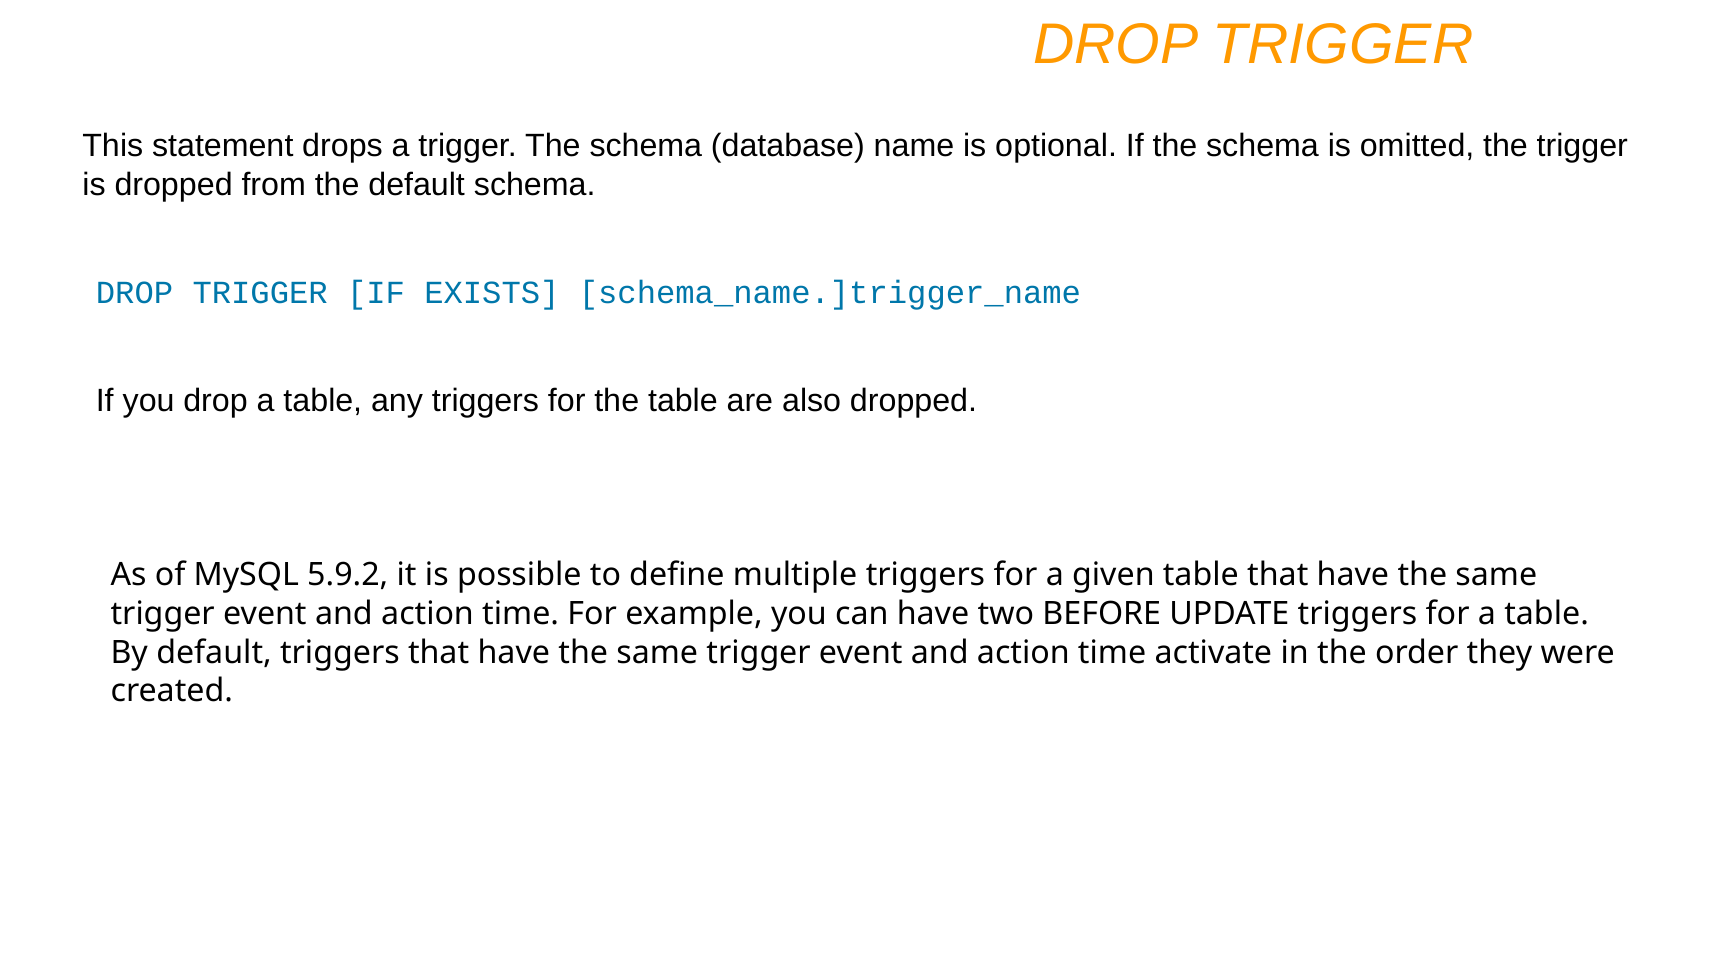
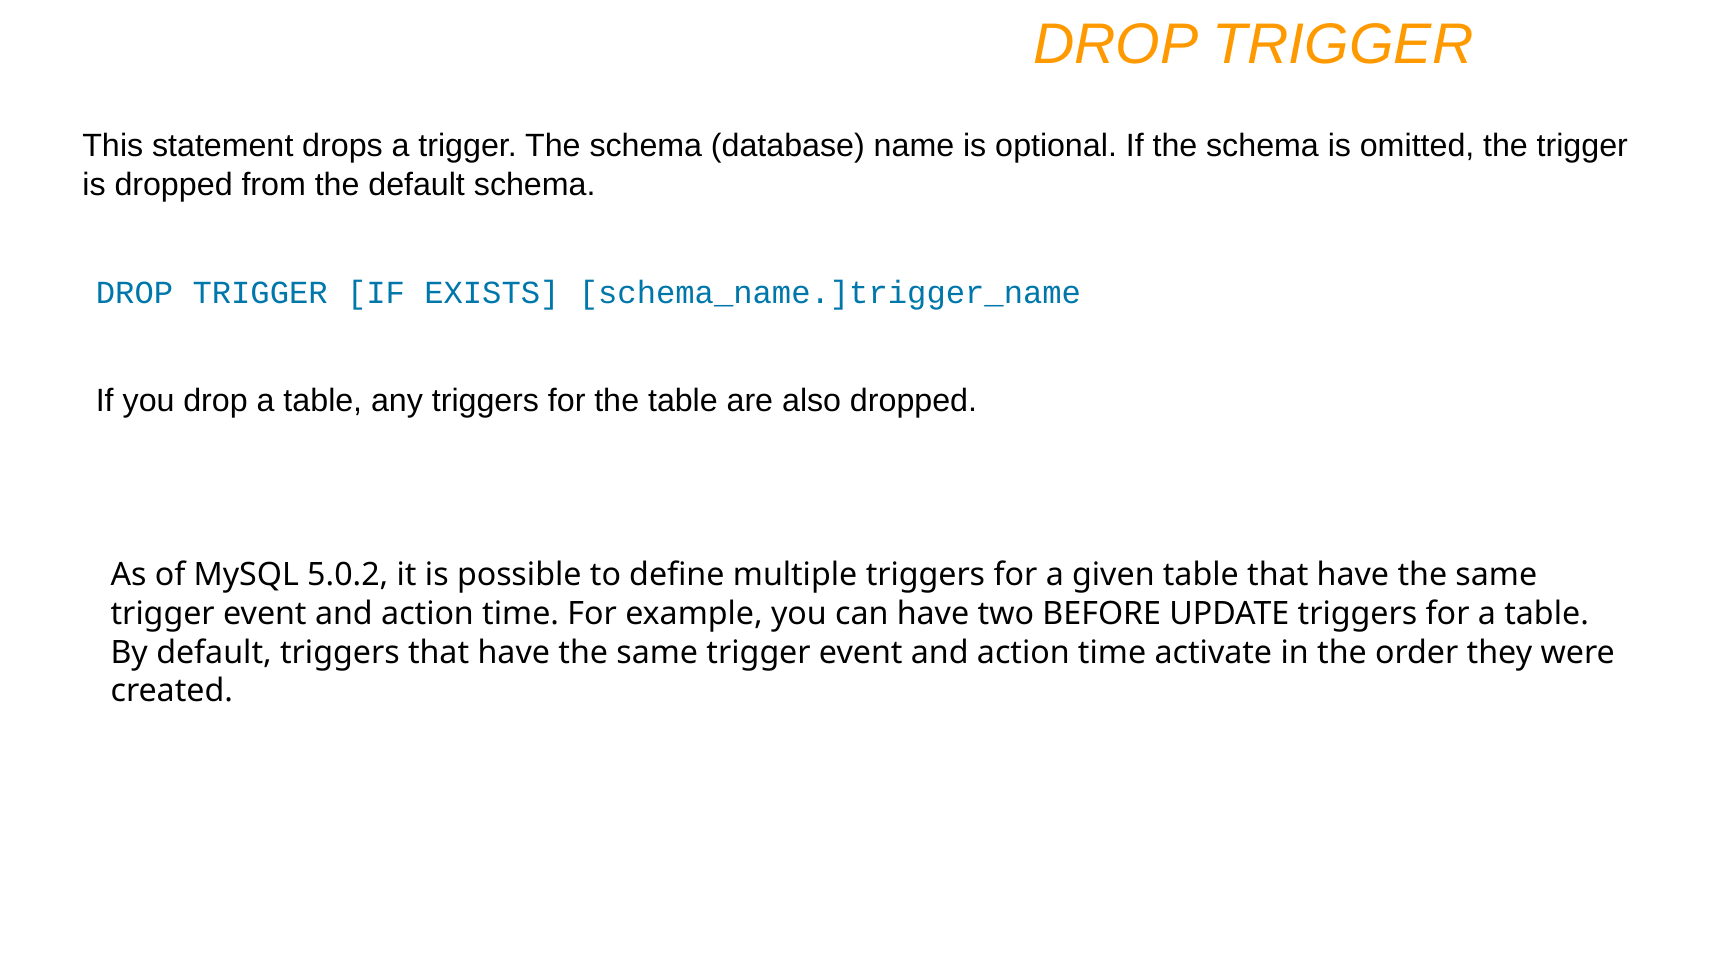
5.9.2: 5.9.2 -> 5.0.2
